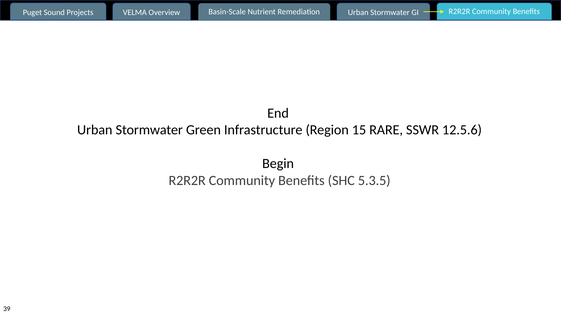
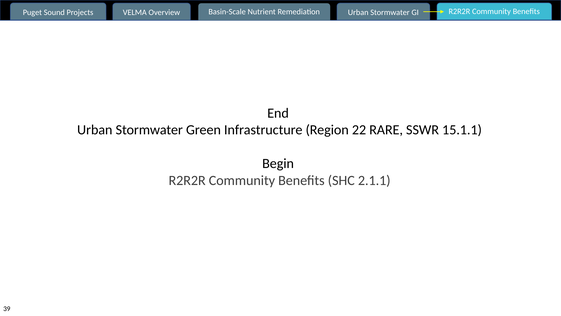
15: 15 -> 22
12.5.6: 12.5.6 -> 15.1.1
5.3.5: 5.3.5 -> 2.1.1
